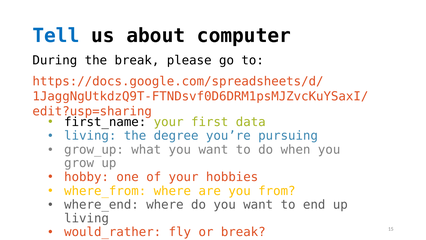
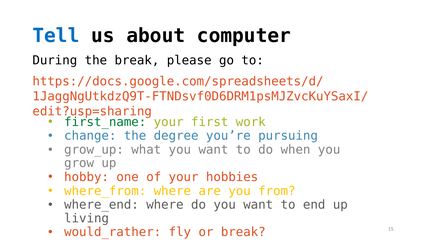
first_name colour: black -> green
data: data -> work
living at (90, 136): living -> change
